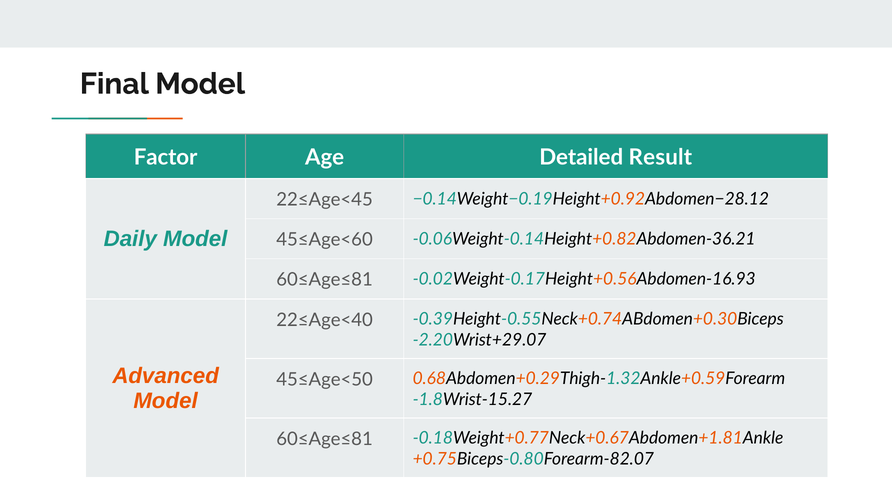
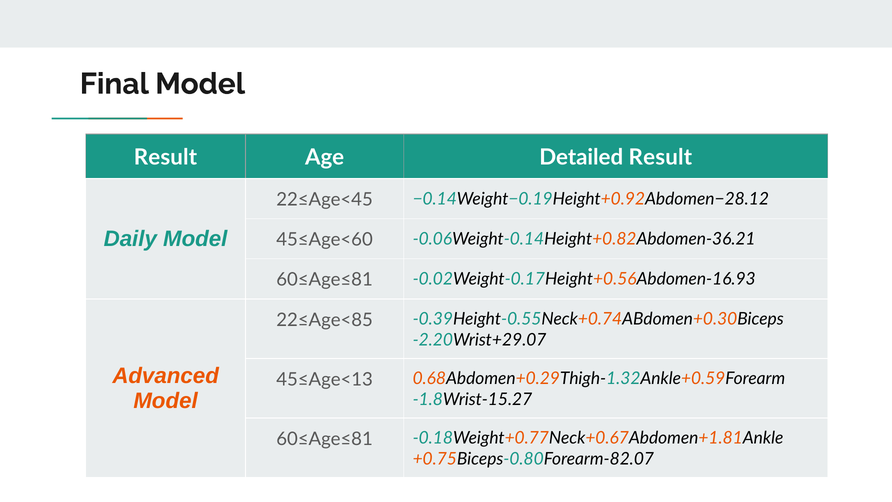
Factor at (166, 157): Factor -> Result
22≤Age<40: 22≤Age<40 -> 22≤Age<85
45≤Age<50: 45≤Age<50 -> 45≤Age<13
